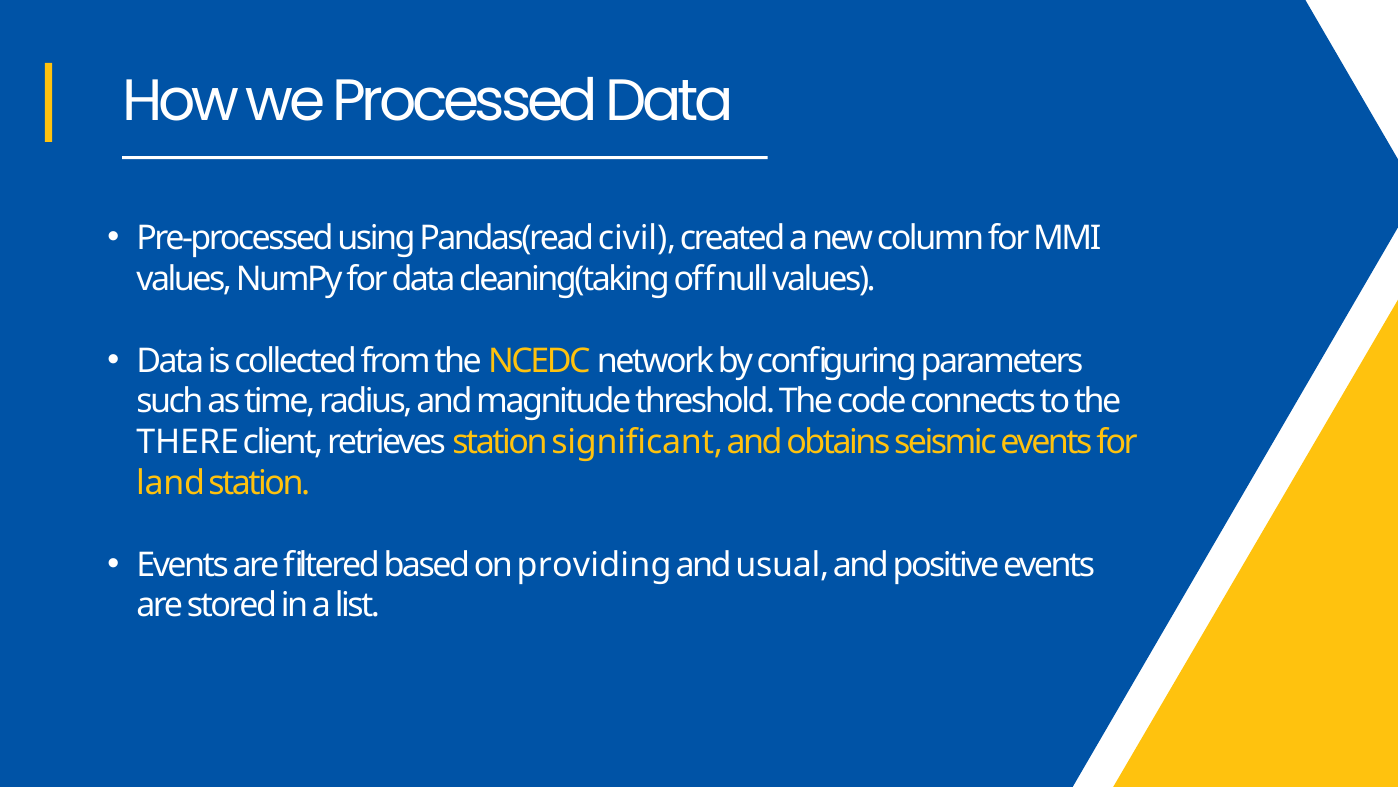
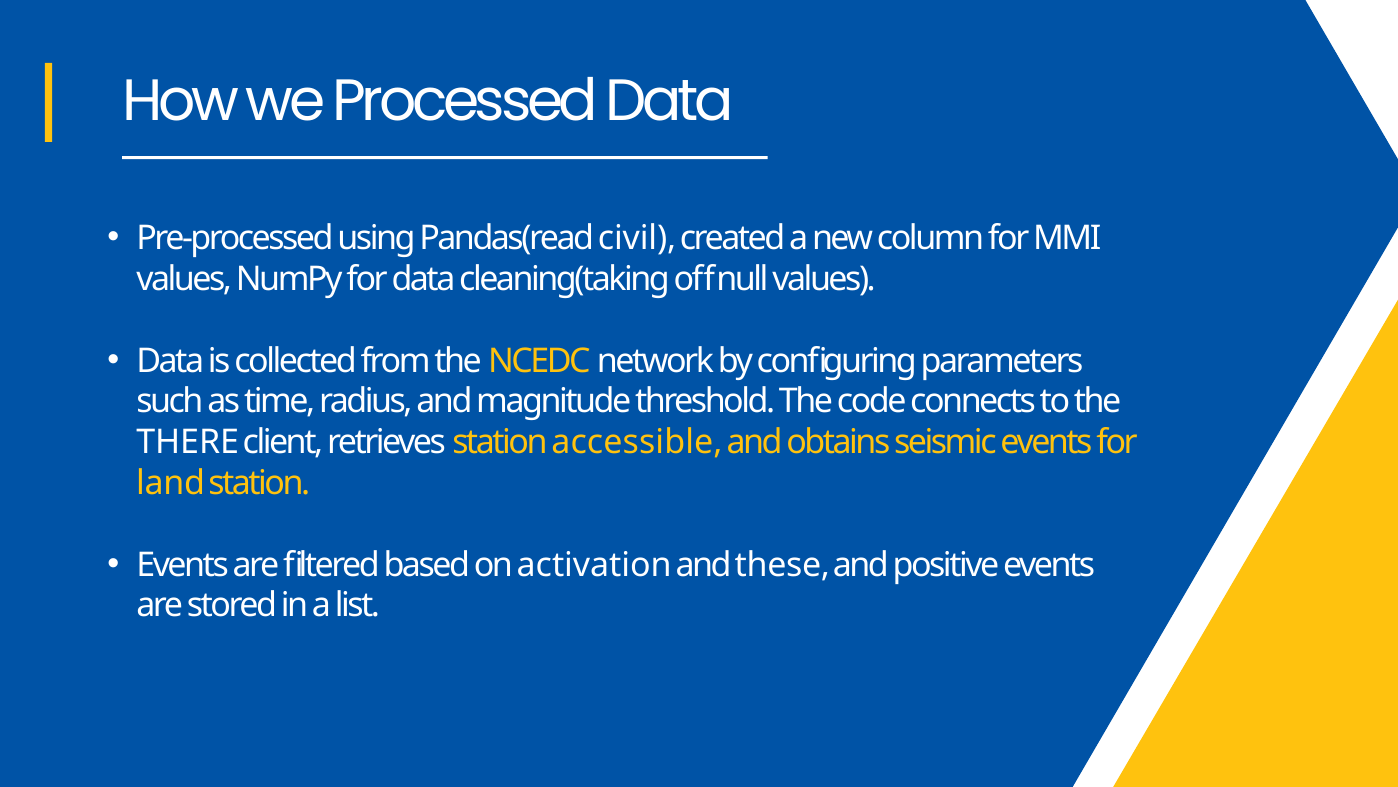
significant: significant -> accessible
providing: providing -> activation
usual: usual -> these
